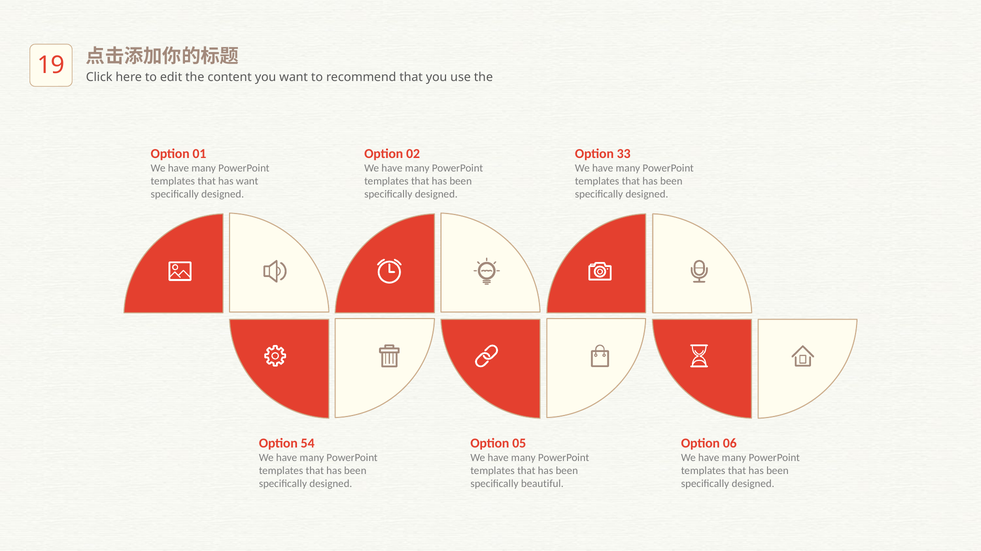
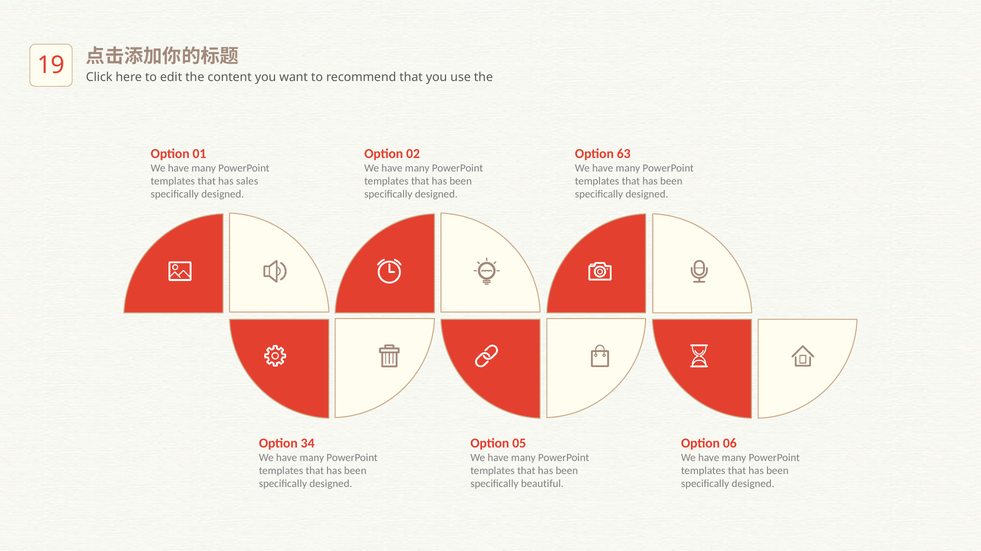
33: 33 -> 63
has want: want -> sales
54: 54 -> 34
